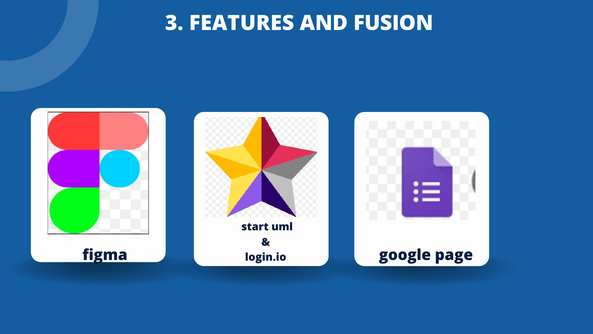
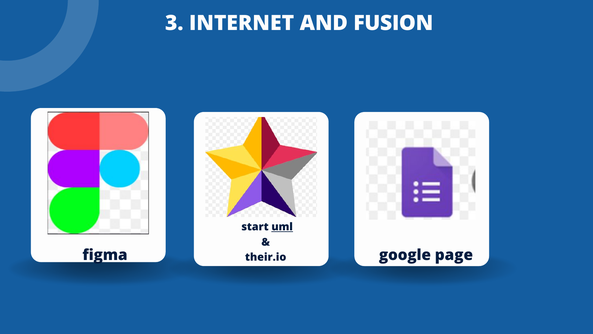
FEATURES: FEATURES -> INTERNET
uml underline: none -> present
login.io: login.io -> their.io
